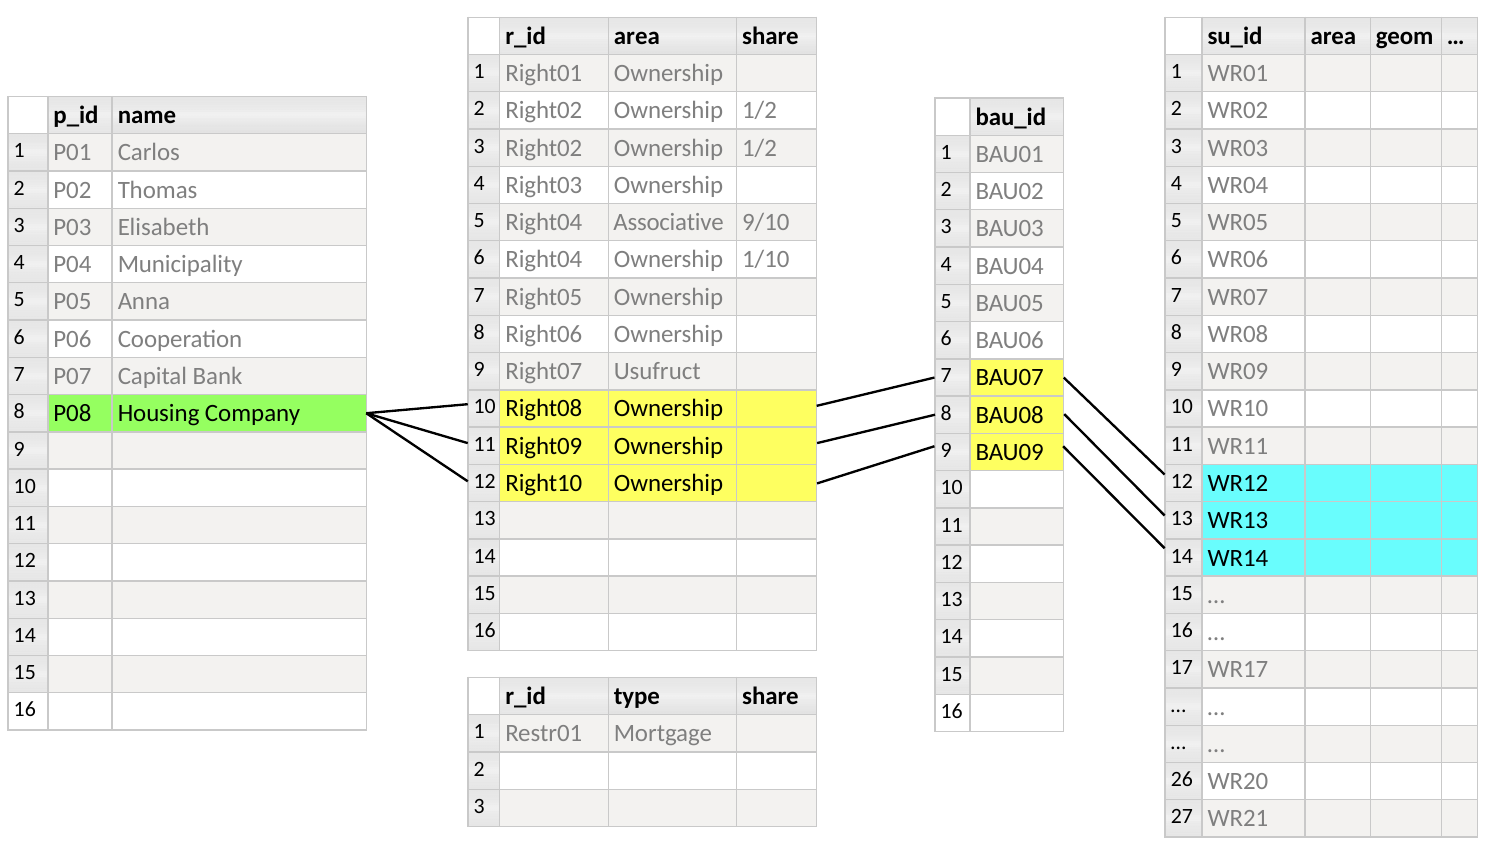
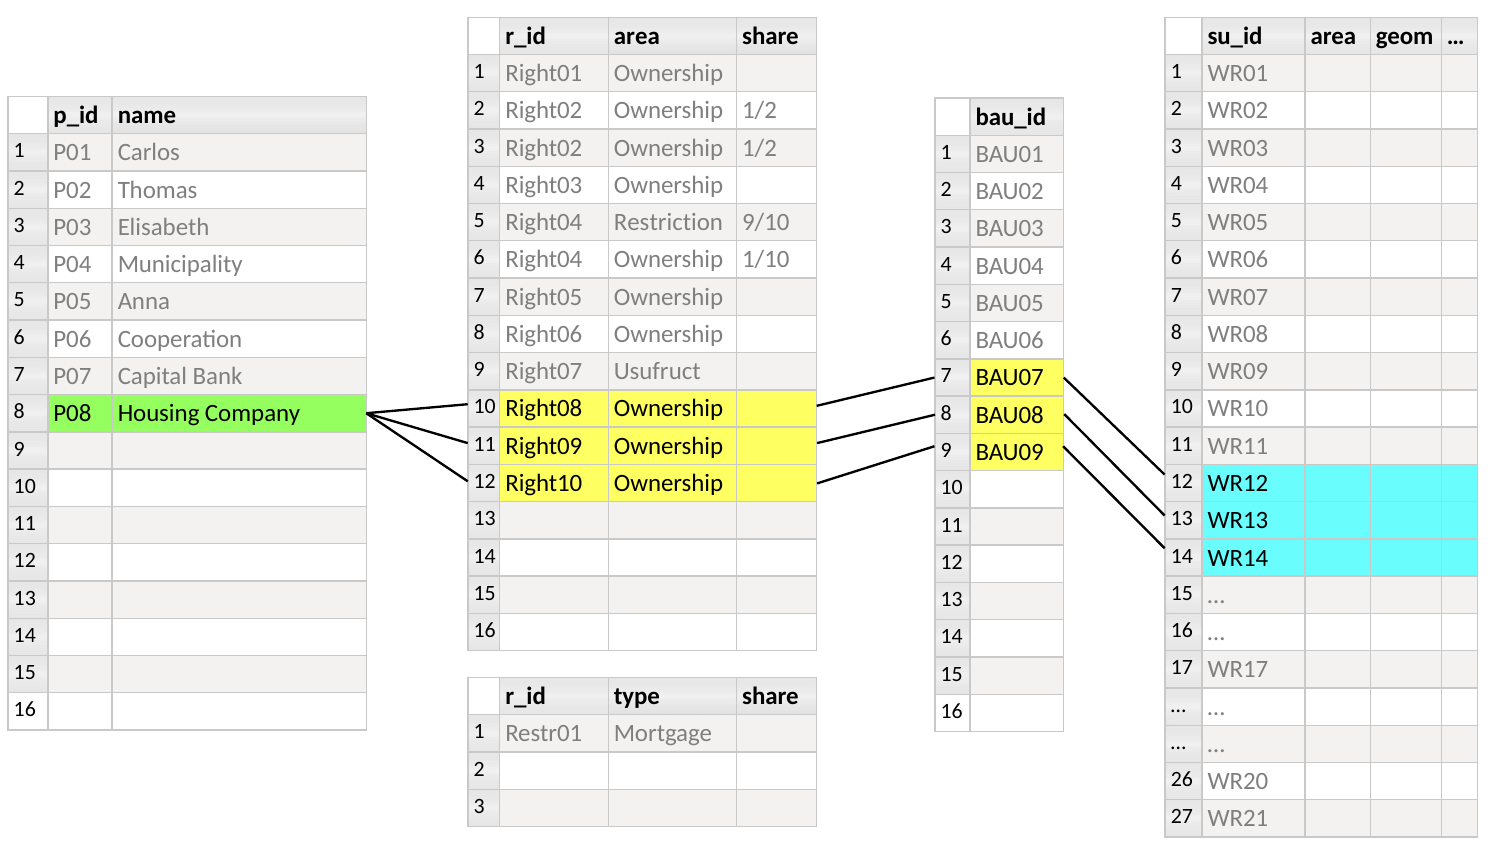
Associative: Associative -> Restriction
